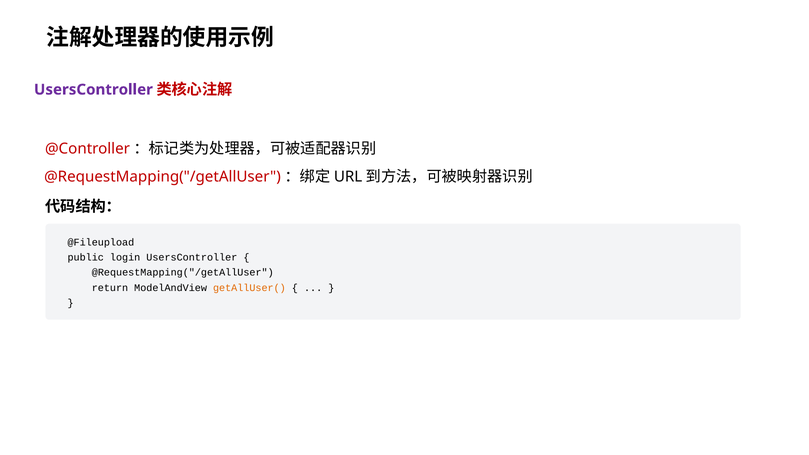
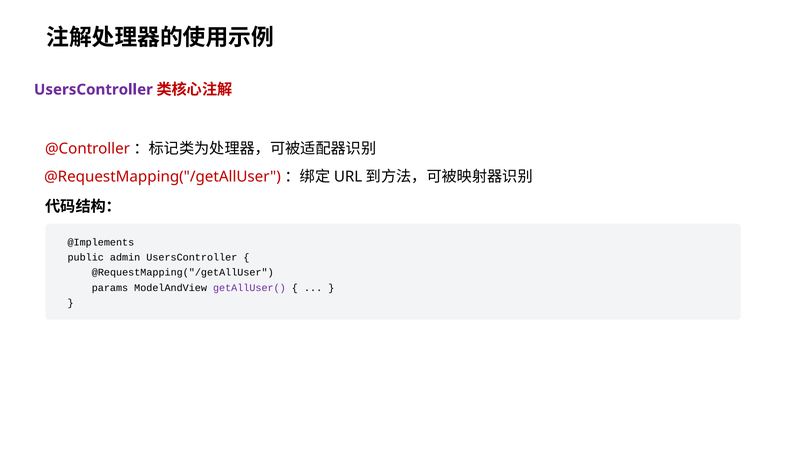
@Fileupload: @Fileupload -> @Implements
login: login -> admin
return: return -> params
getAllUser( colour: orange -> purple
